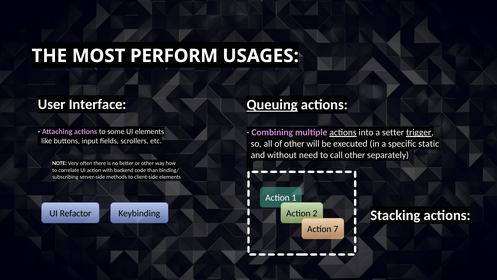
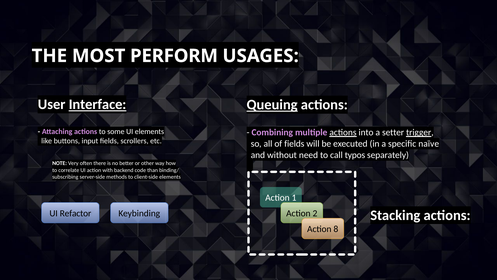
Interface underline: none -> present
of other: other -> fields
static: static -> naïve
call other: other -> typos
7: 7 -> 8
